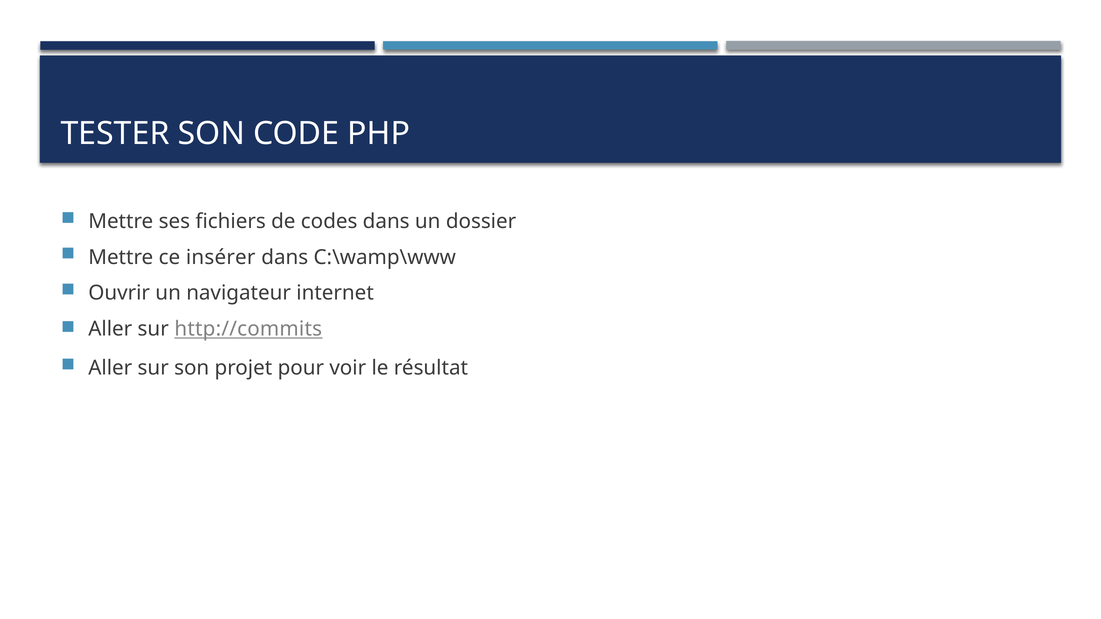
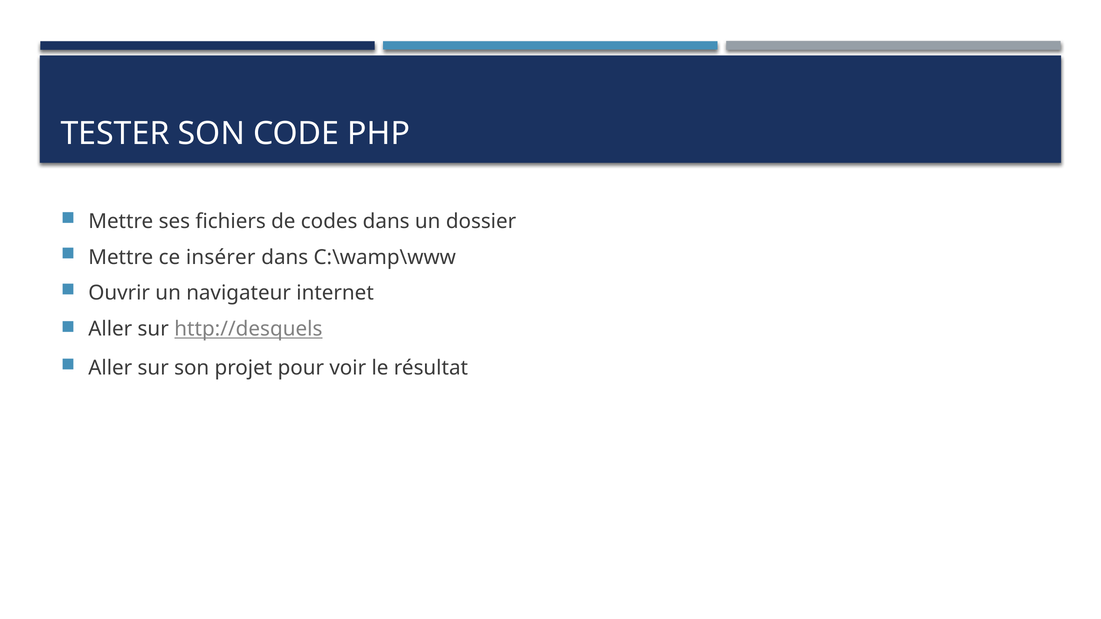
http://commits: http://commits -> http://desquels
